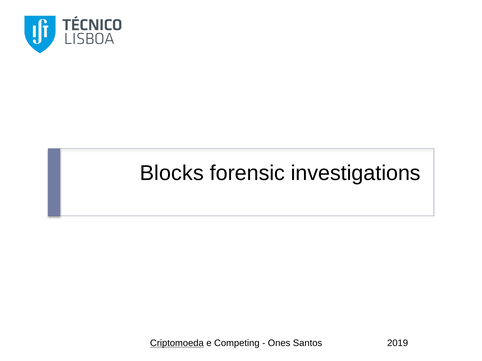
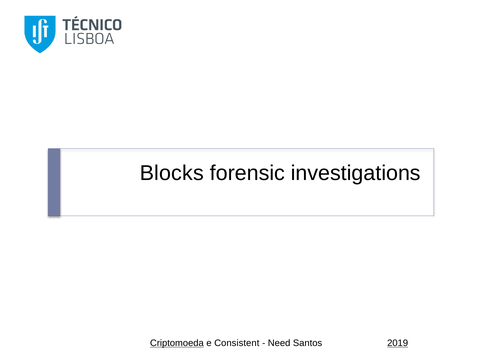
Competing: Competing -> Consistent
Ones: Ones -> Need
2019 underline: none -> present
